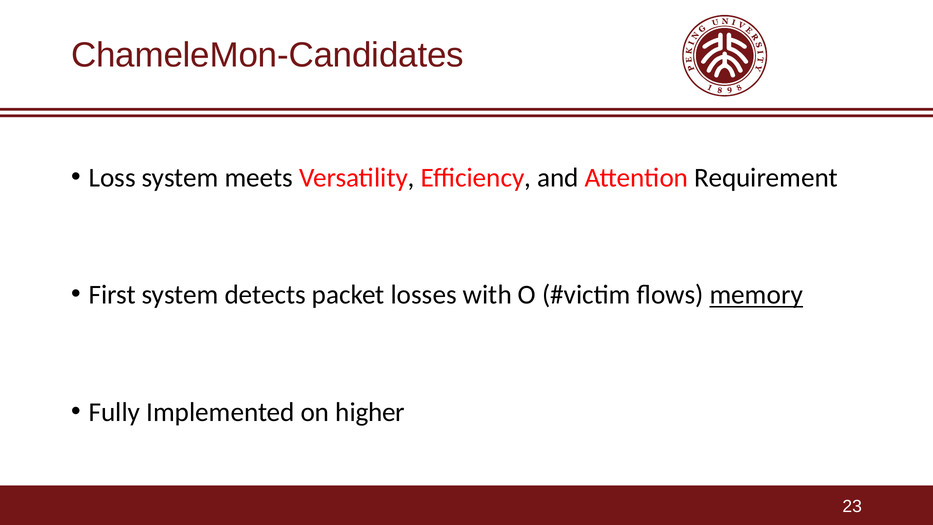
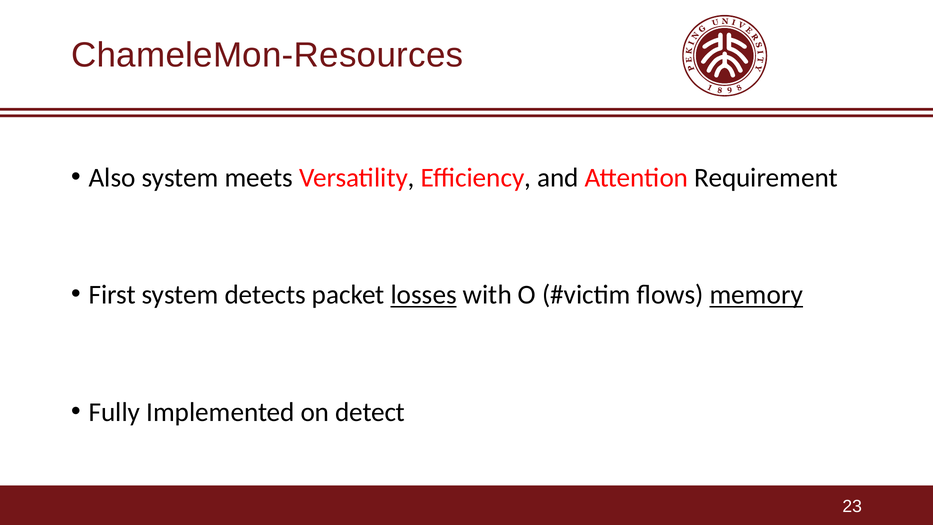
ChameleMon-Candidates: ChameleMon-Candidates -> ChameleMon-Resources
Loss: Loss -> Also
losses underline: none -> present
higher: higher -> detect
